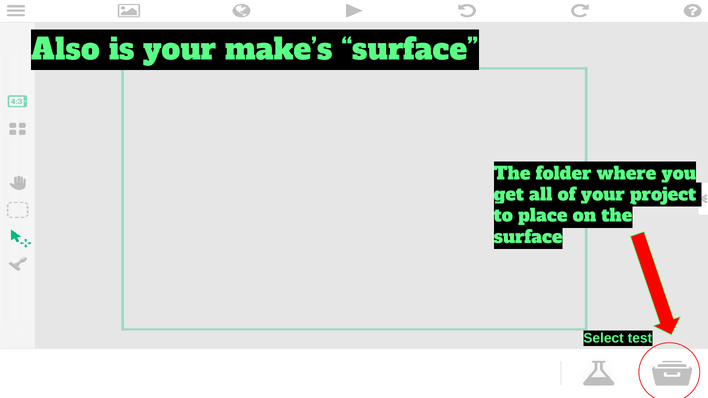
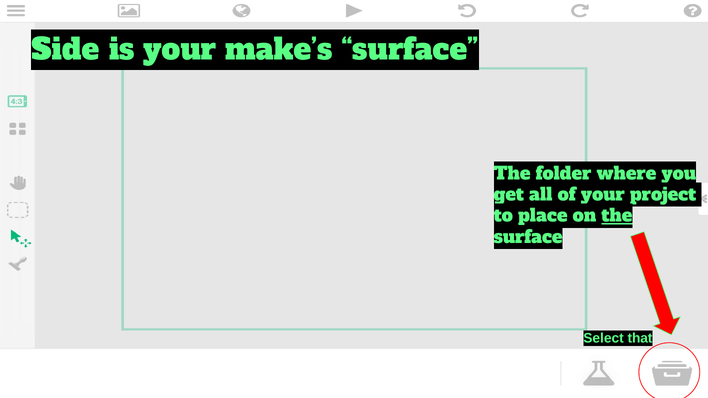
Also: Also -> Side
the at (617, 216) underline: none -> present
test: test -> that
